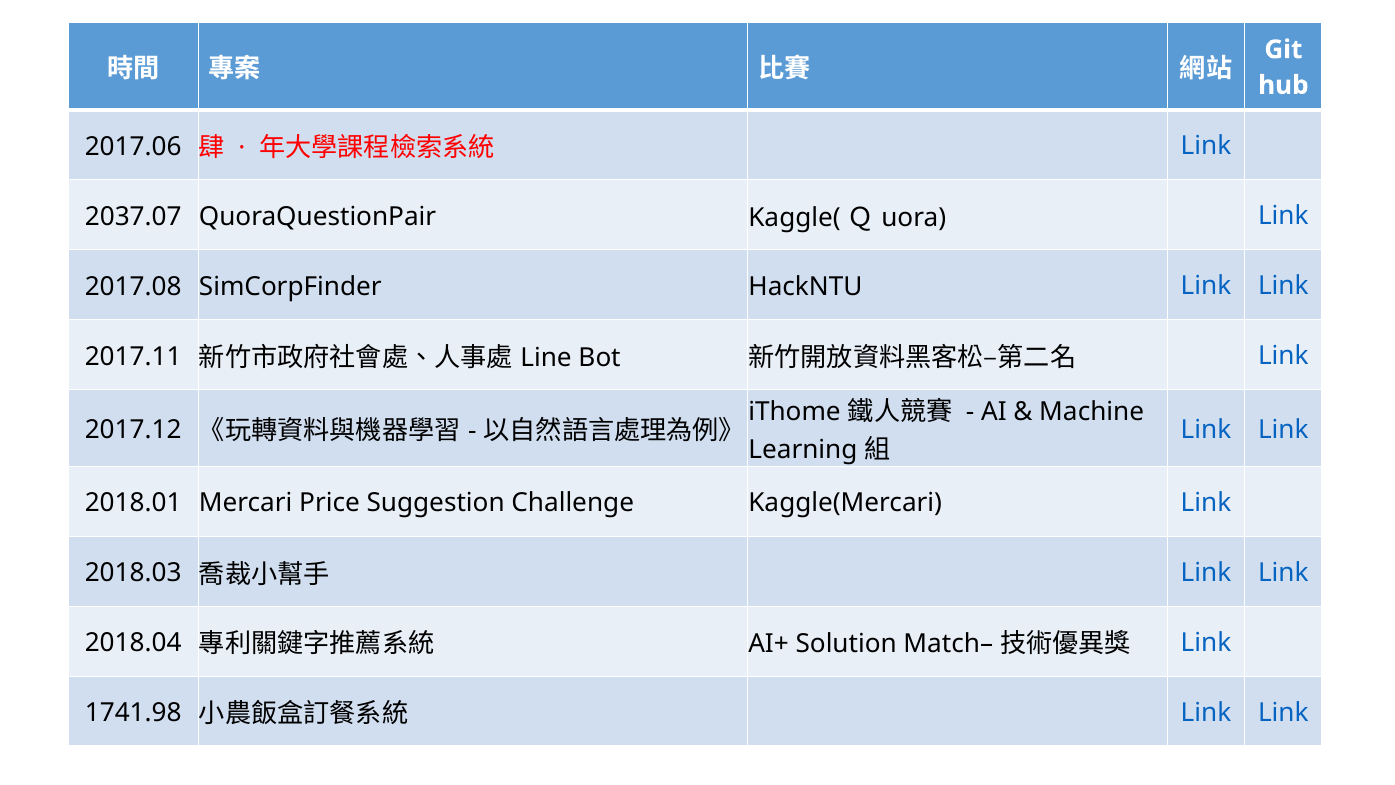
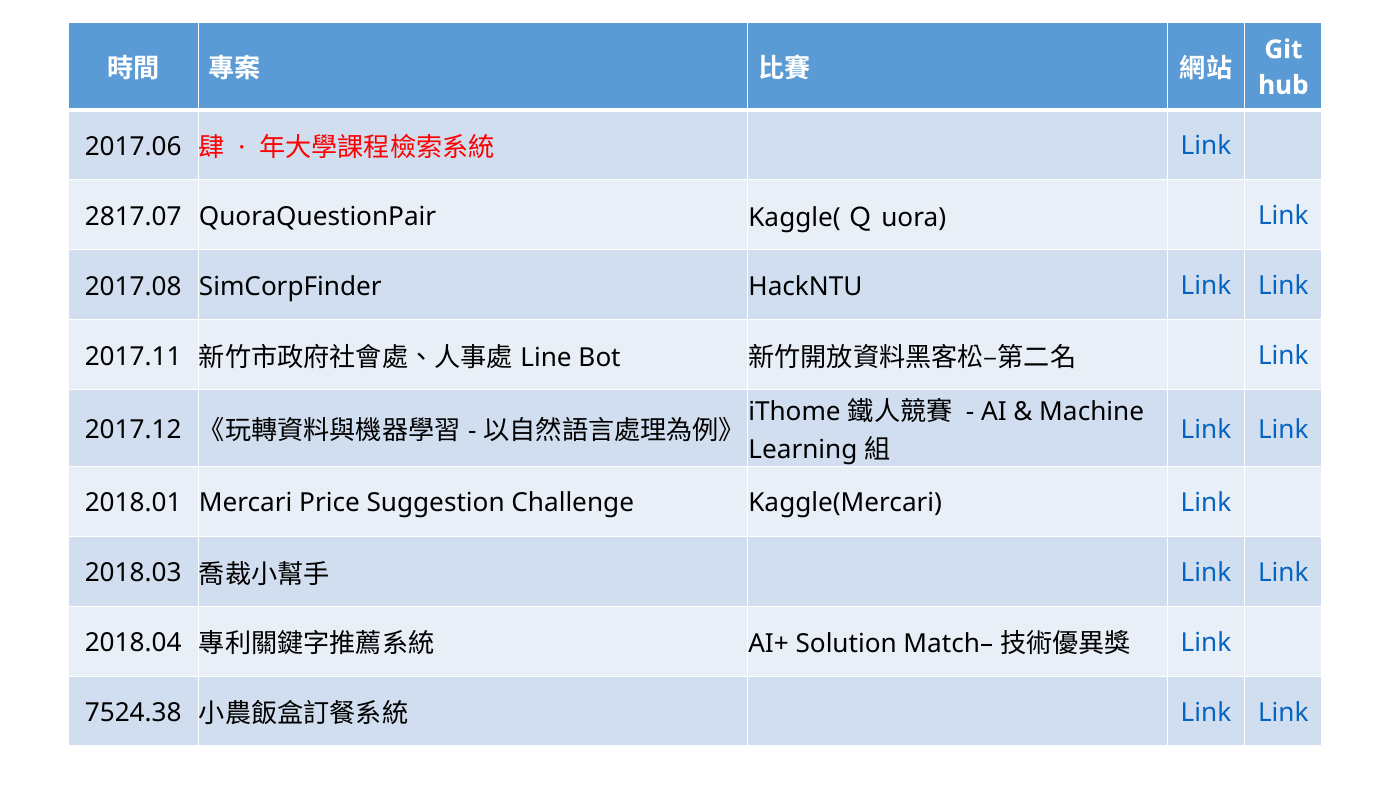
2037.07: 2037.07 -> 2817.07
1741.98: 1741.98 -> 7524.38
